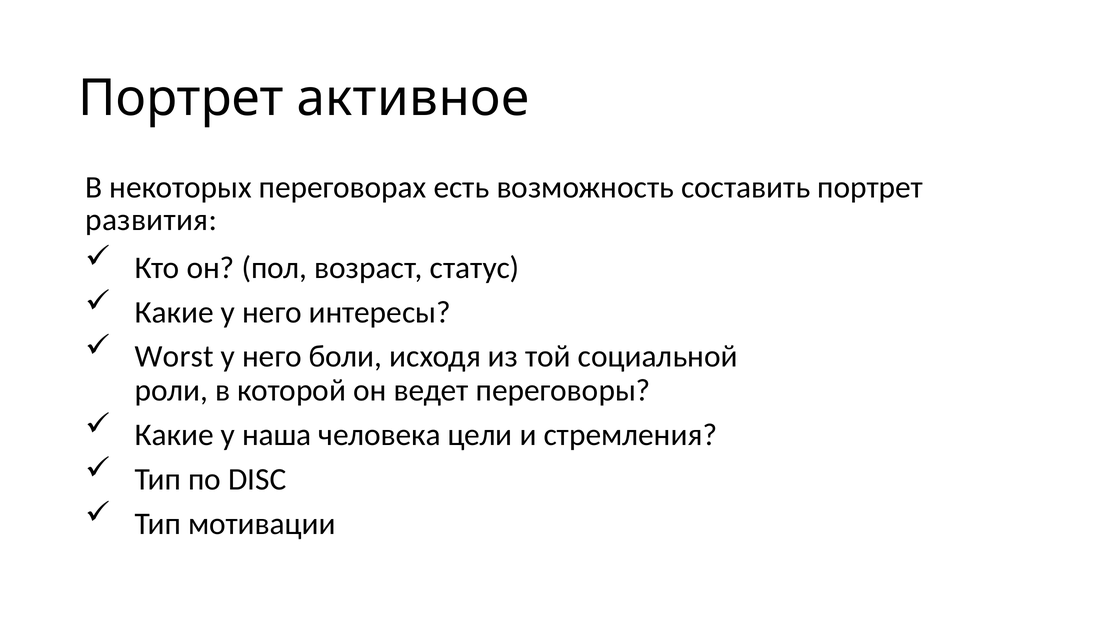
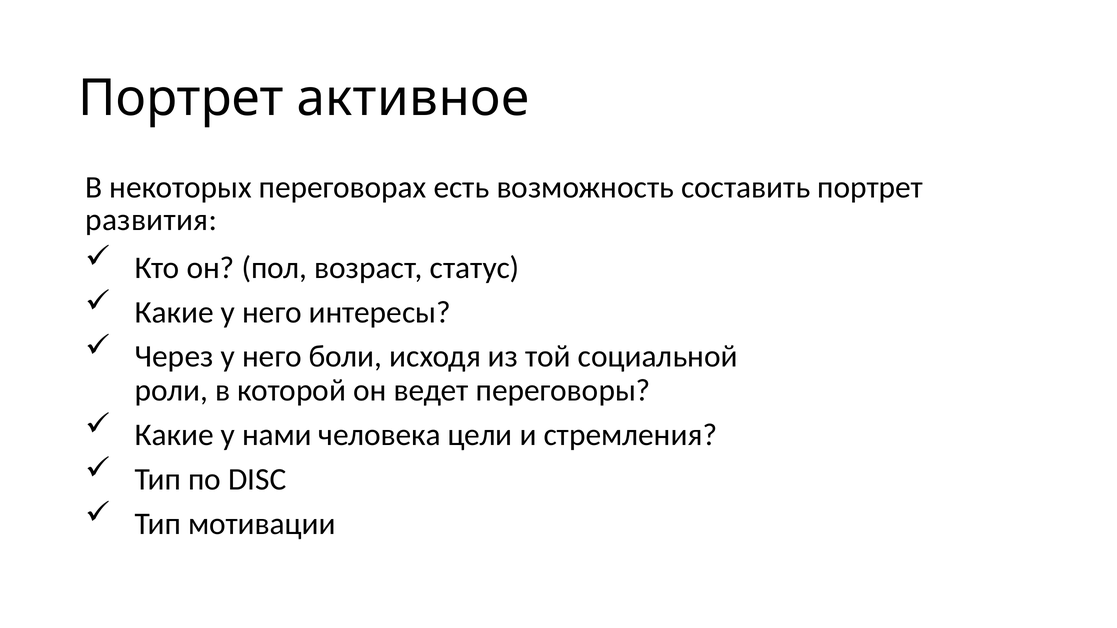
Worst: Worst -> Через
наша: наша -> нами
